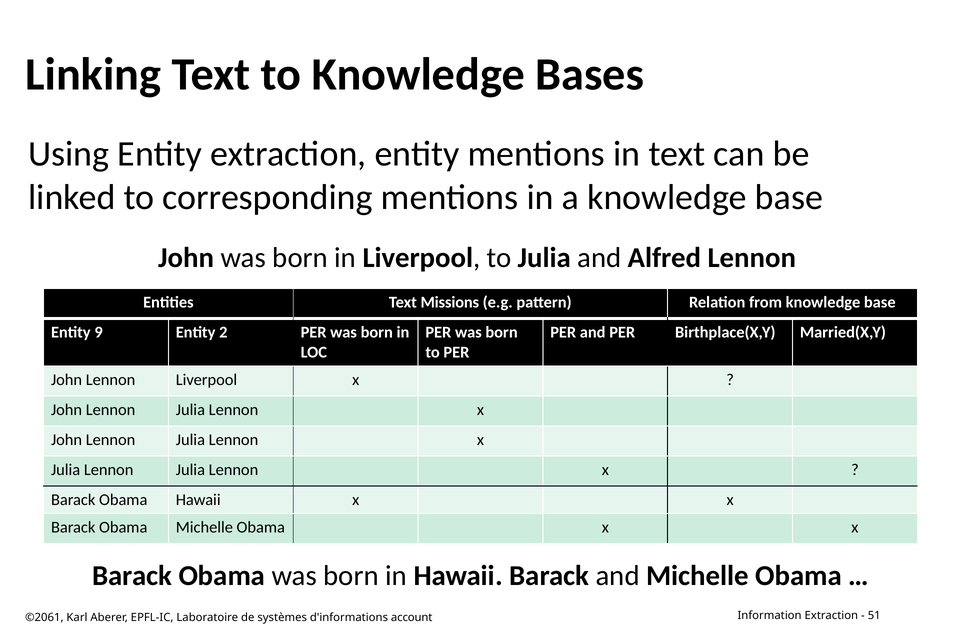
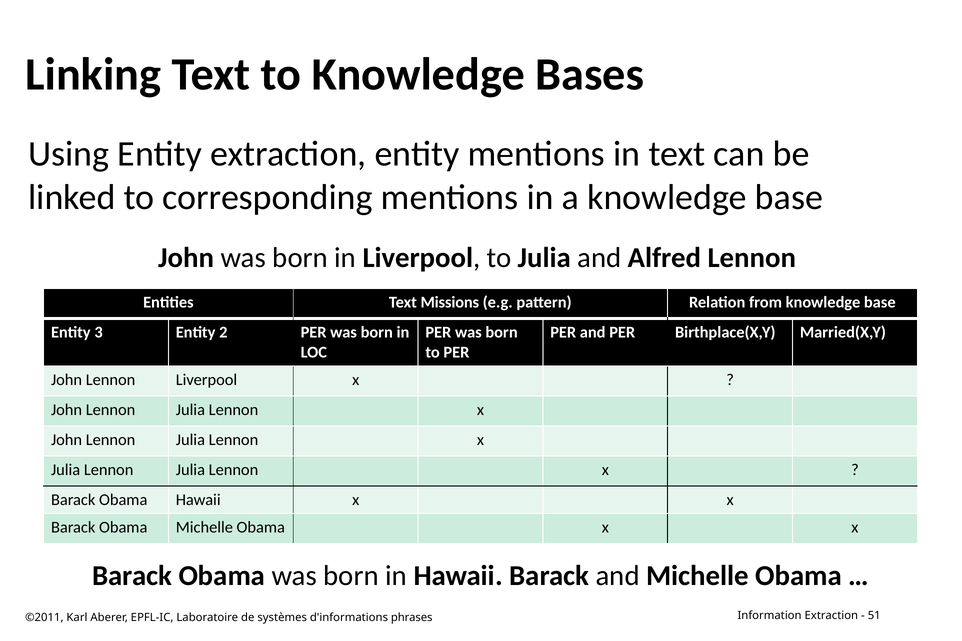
9: 9 -> 3
©2061: ©2061 -> ©2011
account: account -> phrases
